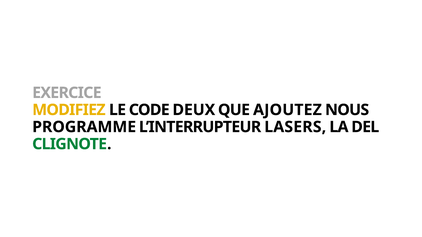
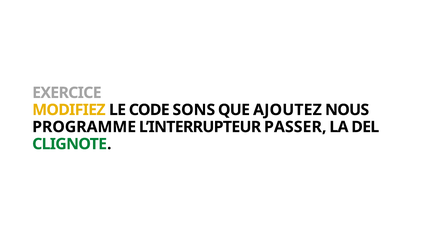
DEUX: DEUX -> SONS
LASERS: LASERS -> PASSER
